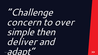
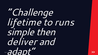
concern: concern -> lifetime
over: over -> runs
